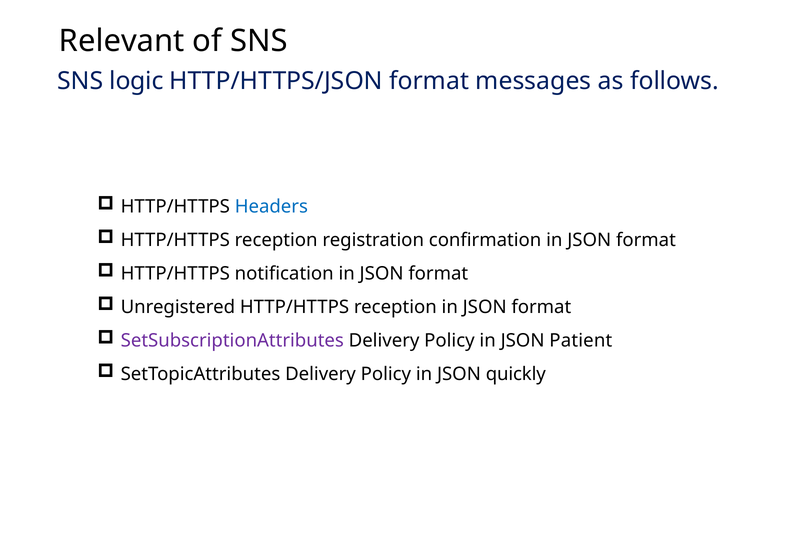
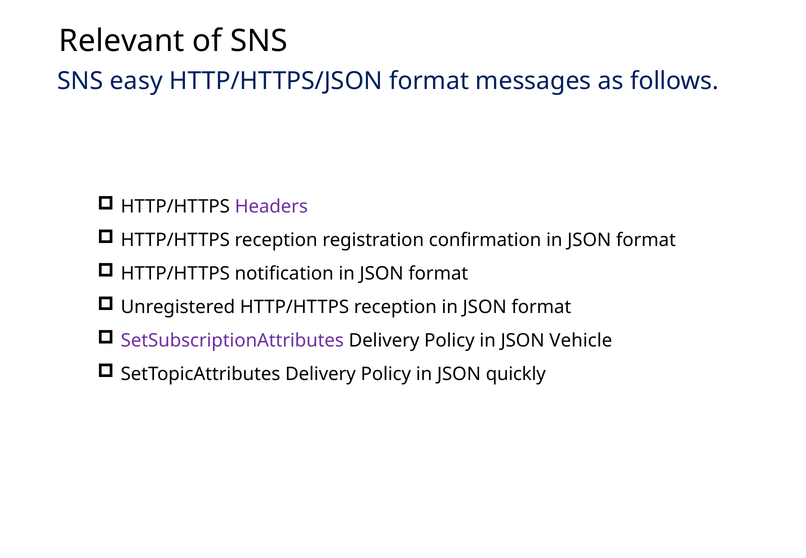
logic: logic -> easy
Headers colour: blue -> purple
Patient: Patient -> Vehicle
